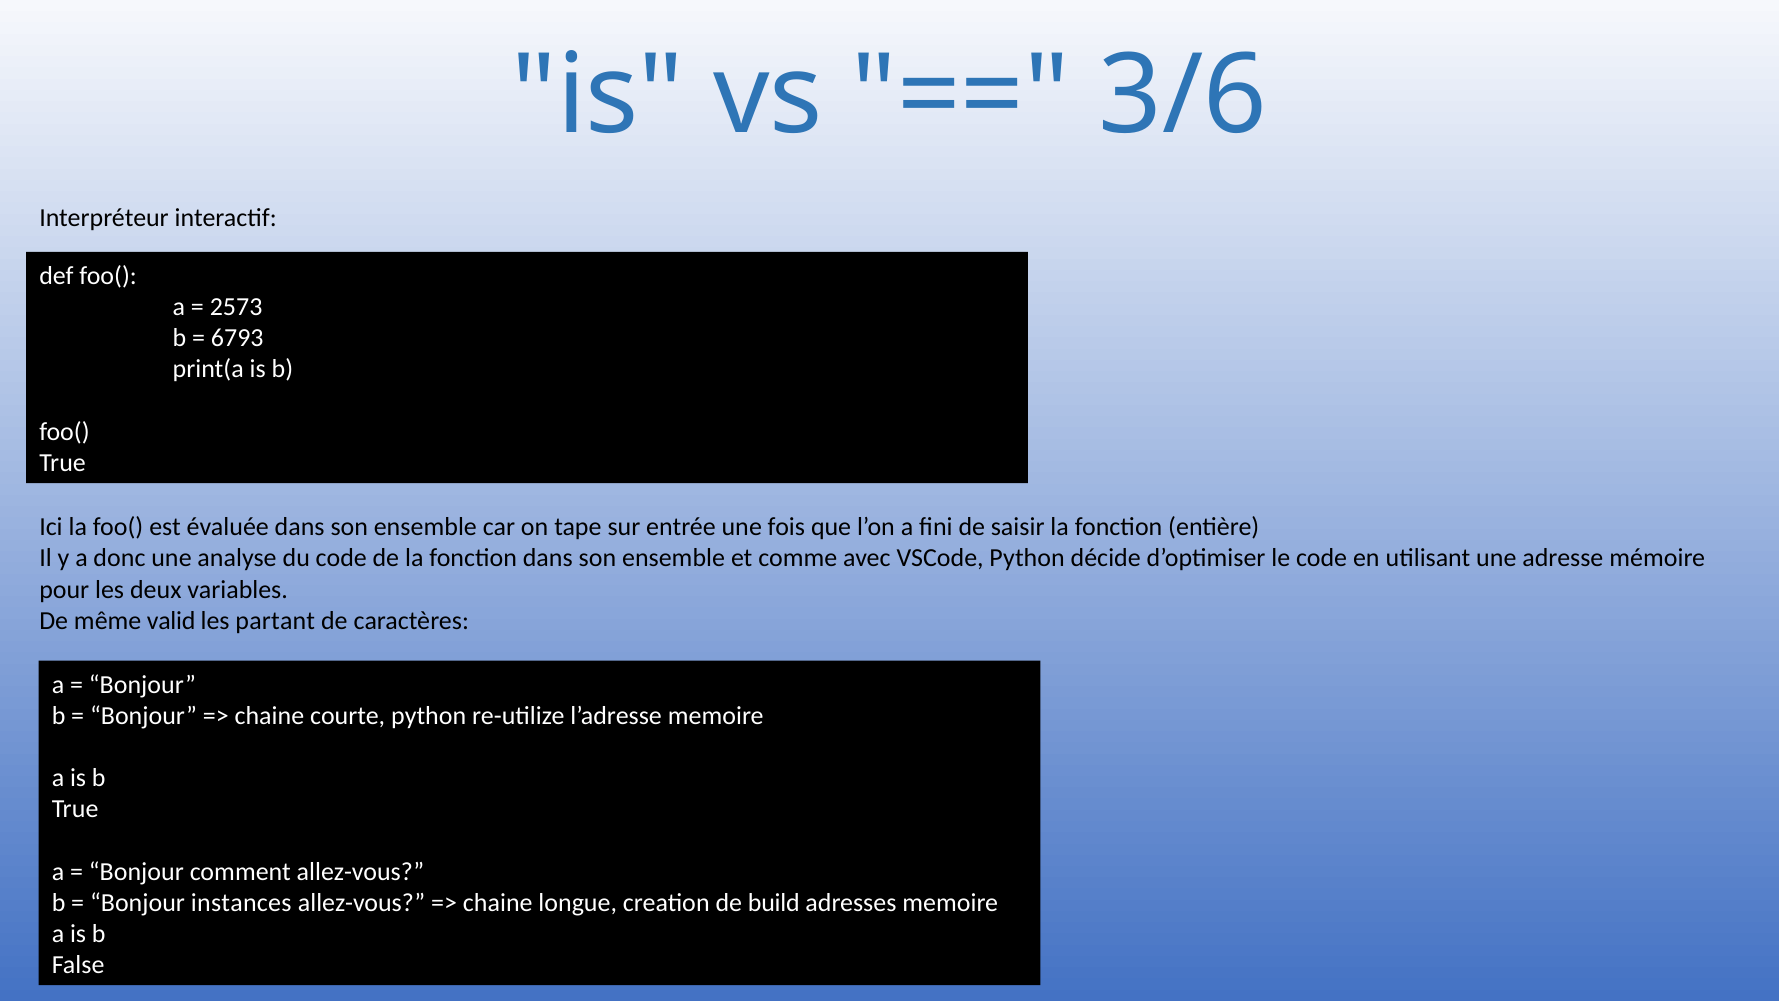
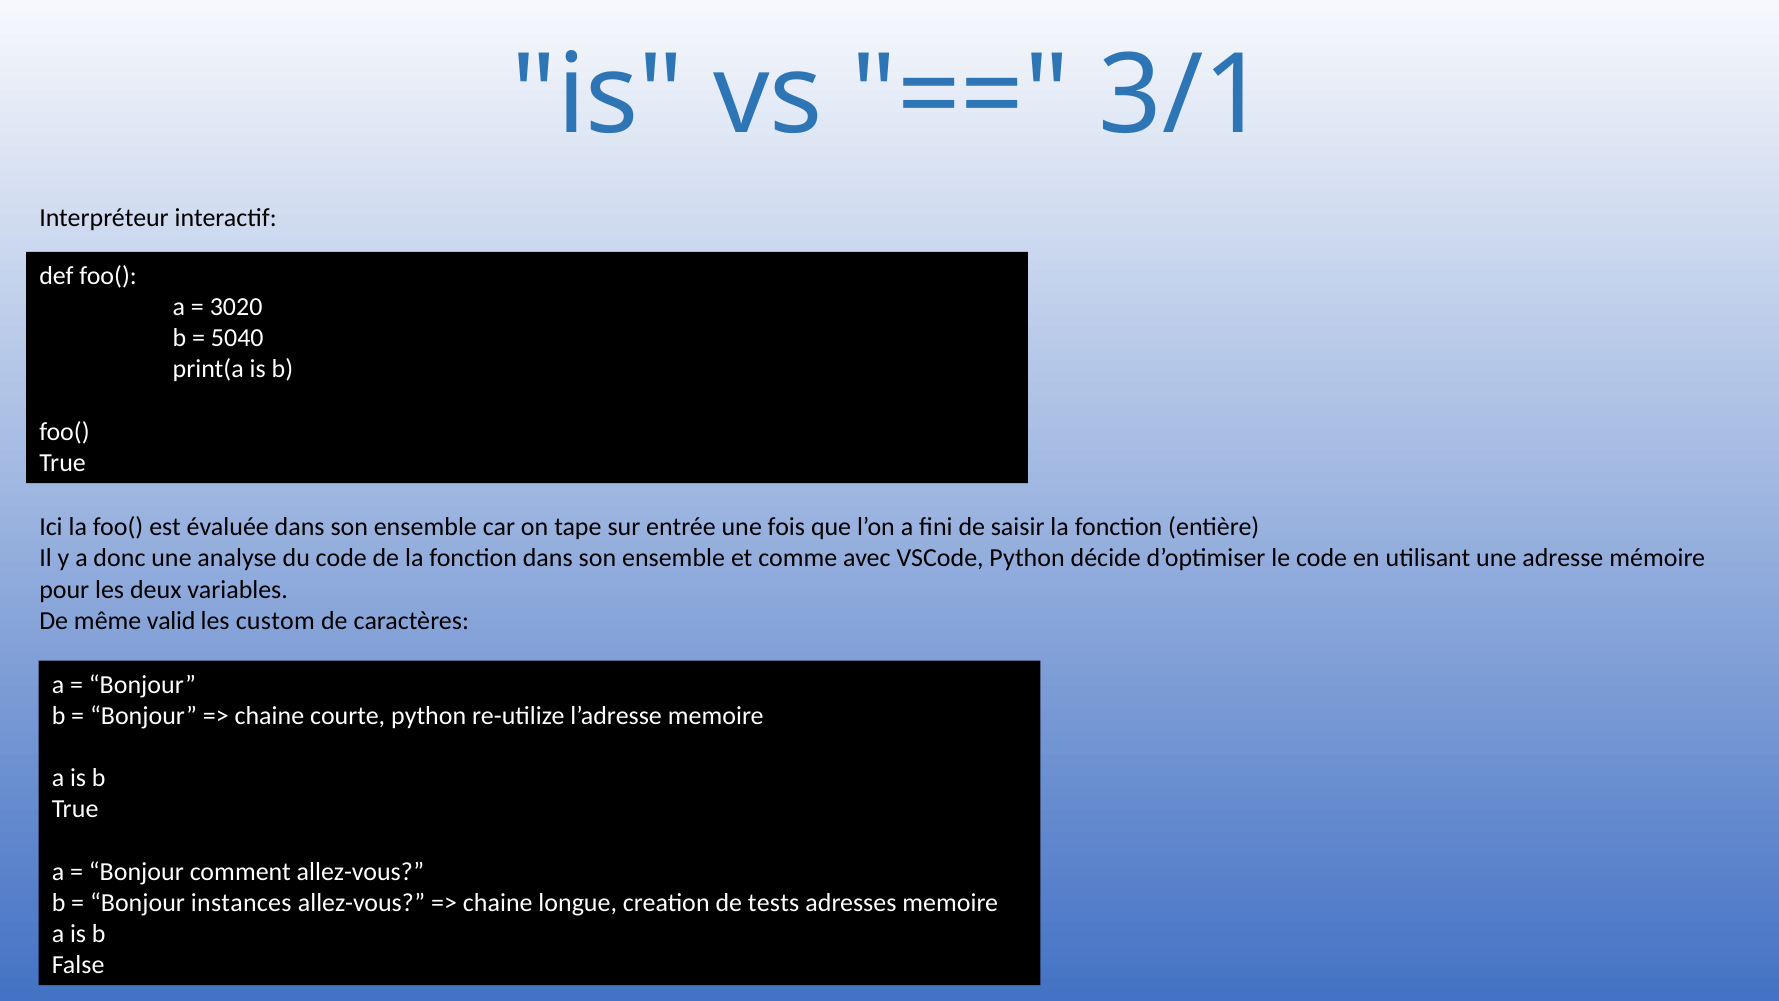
3/6: 3/6 -> 3/1
2573: 2573 -> 3020
6793: 6793 -> 5040
partant: partant -> custom
build: build -> tests
